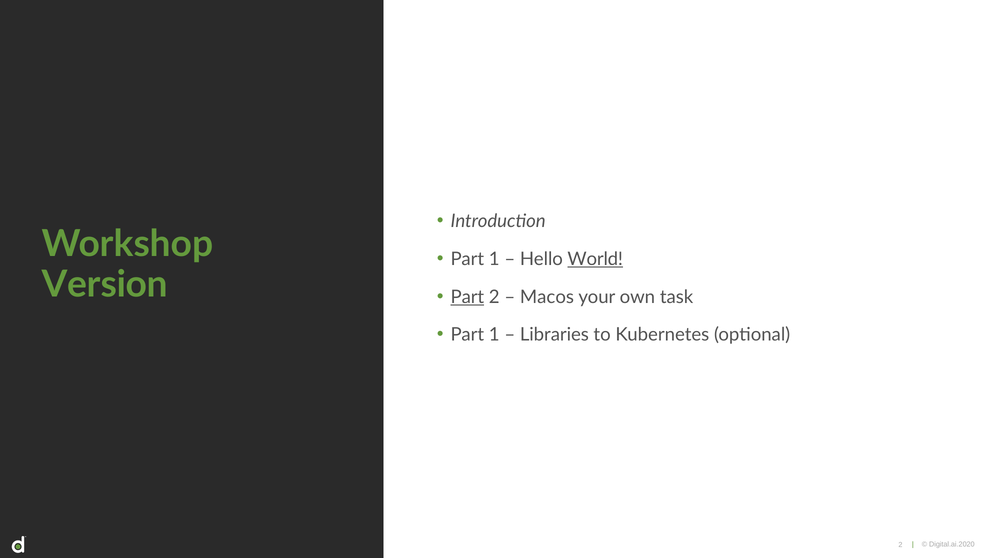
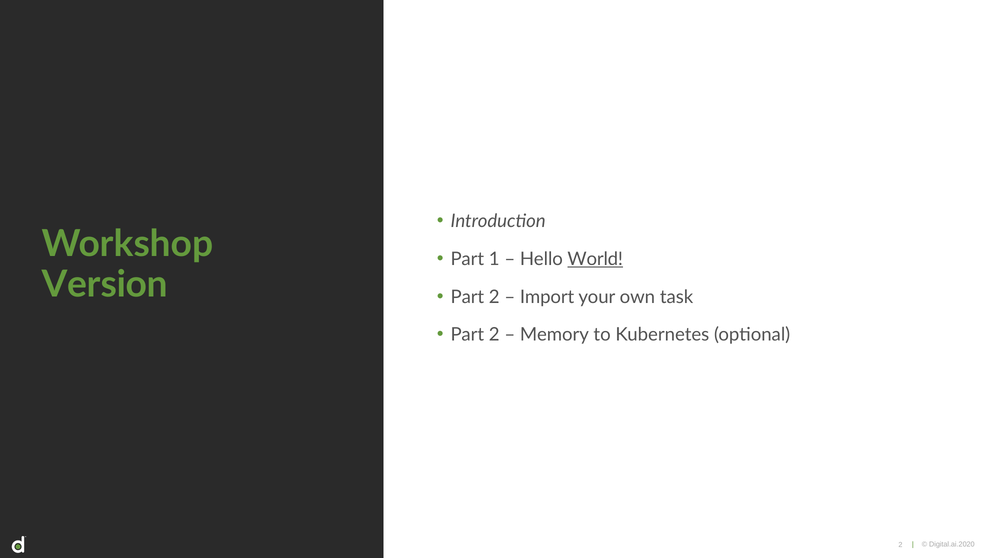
Part at (467, 297) underline: present -> none
Macos: Macos -> Import
1 at (494, 335): 1 -> 2
Libraries: Libraries -> Memory
